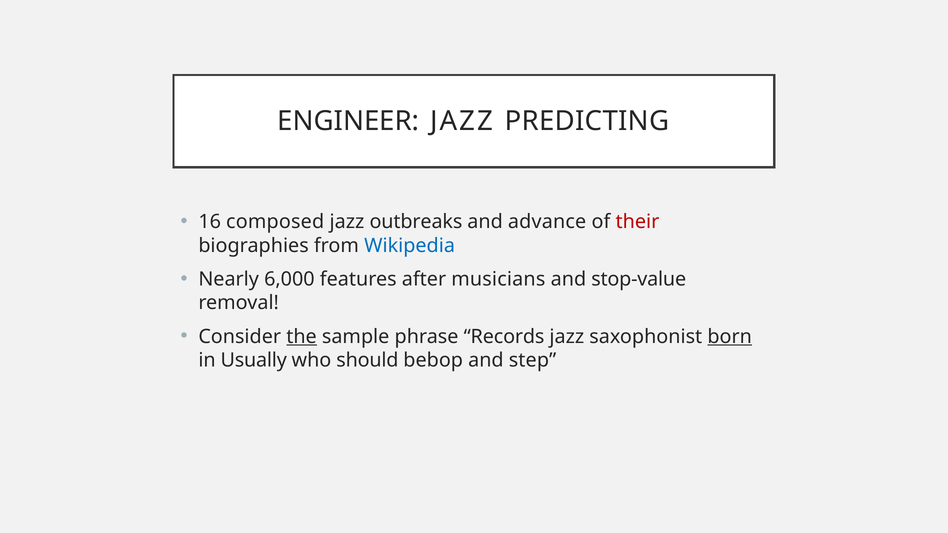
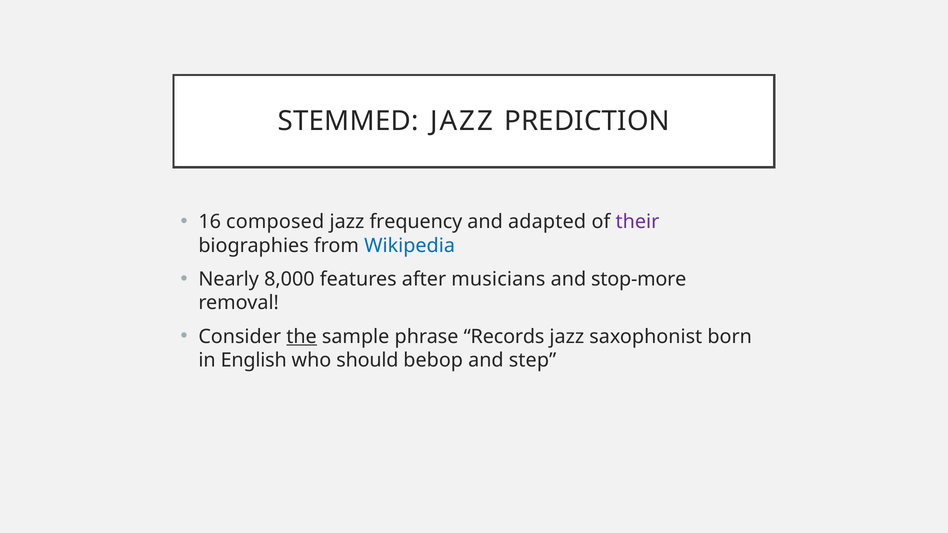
ENGINEER: ENGINEER -> STEMMED
PREDICTING: PREDICTING -> PREDICTION
outbreaks: outbreaks -> frequency
advance: advance -> adapted
their colour: red -> purple
6,000: 6,000 -> 8,000
stop-value: stop-value -> stop-more
born underline: present -> none
Usually: Usually -> English
